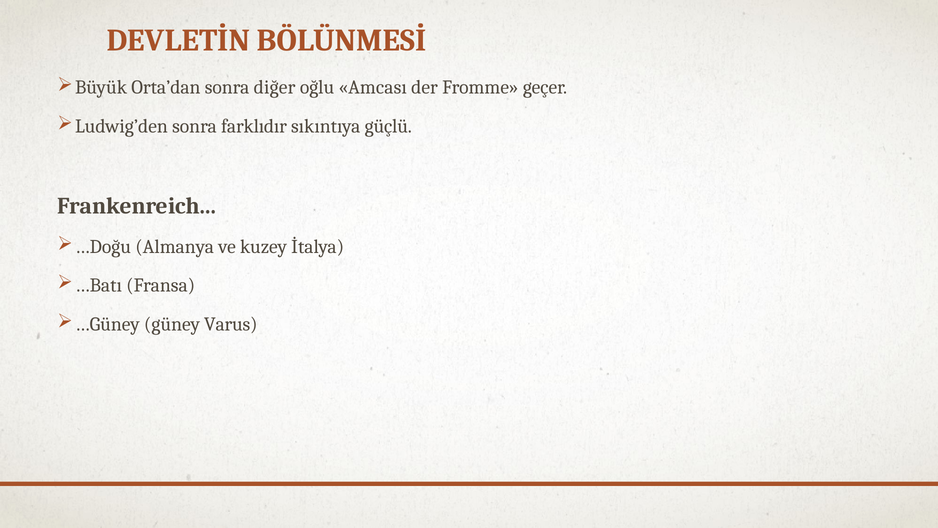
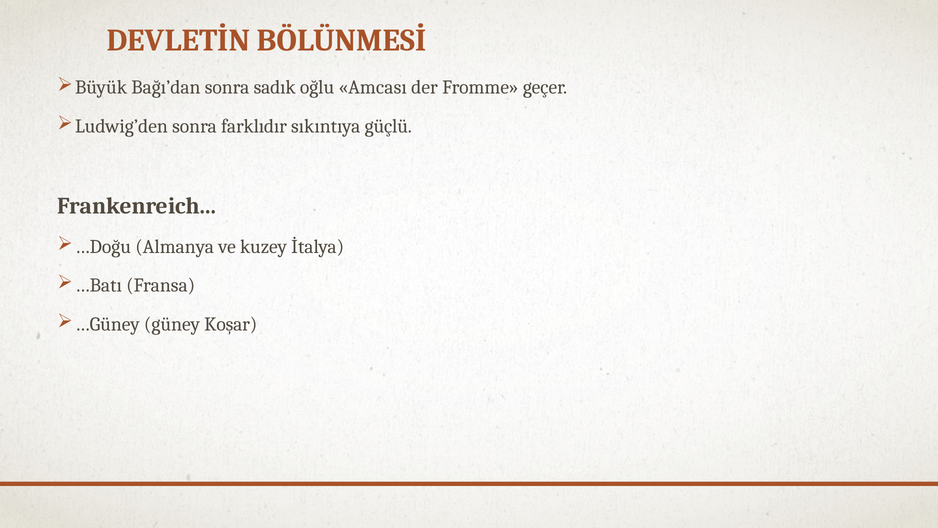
Orta’dan: Orta’dan -> Bağı’dan
diğer: diğer -> sadık
Varus: Varus -> Koşar
